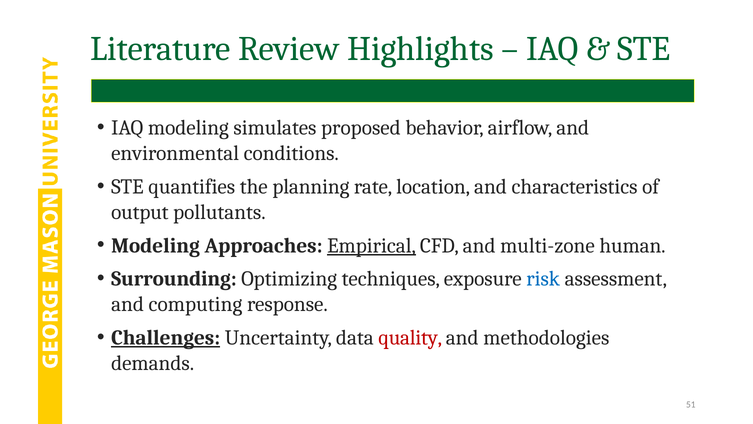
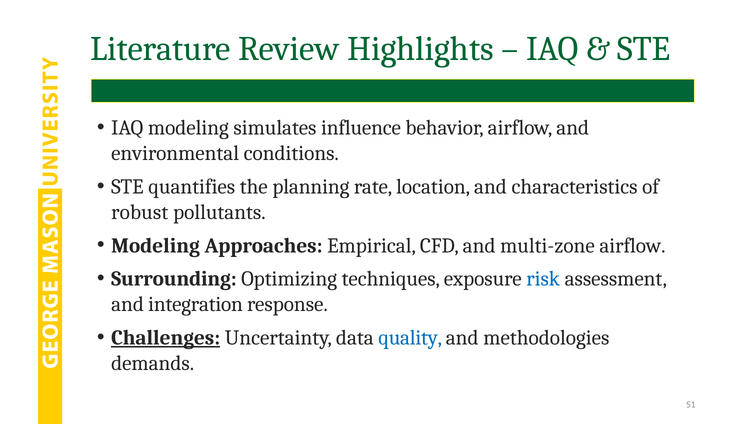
proposed: proposed -> influence
output: output -> robust
Empirical underline: present -> none
multi-zone human: human -> airflow
computing: computing -> integration
quality colour: red -> blue
